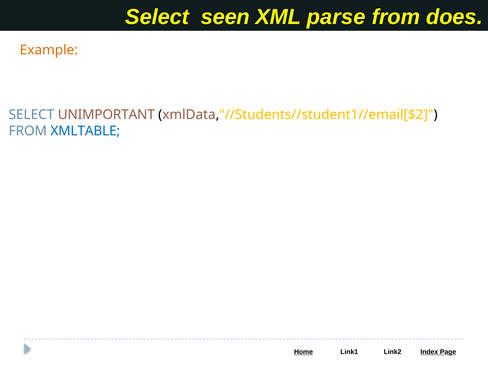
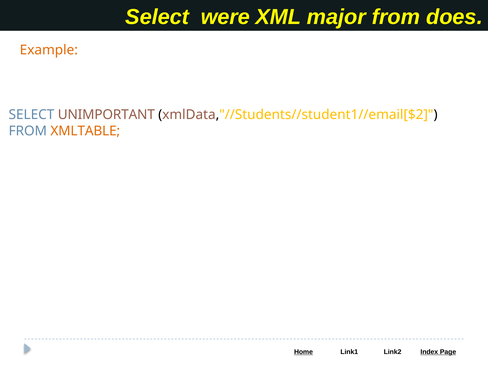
seen: seen -> were
parse: parse -> major
XMLTABLE colour: blue -> orange
